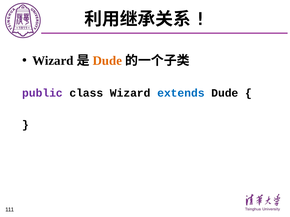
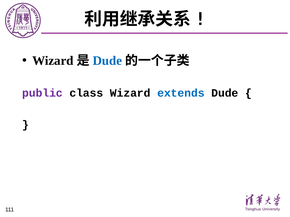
Dude at (107, 61) colour: orange -> blue
